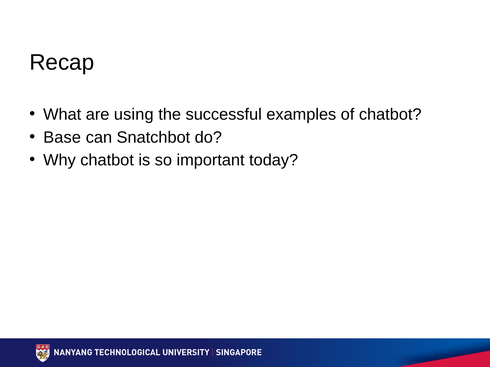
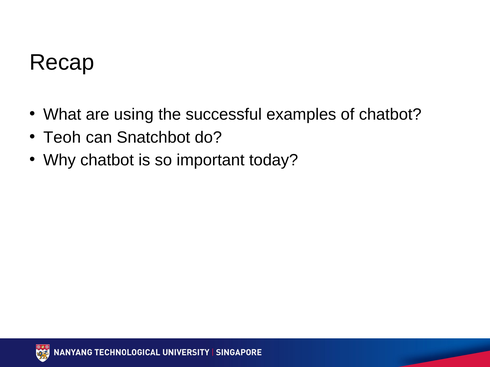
Base: Base -> Teoh
